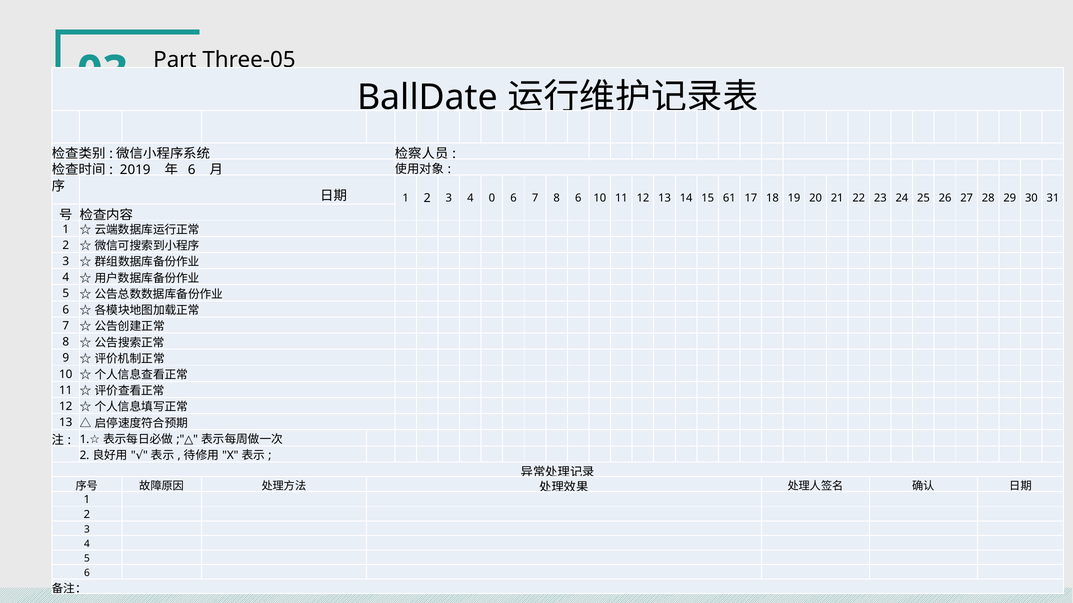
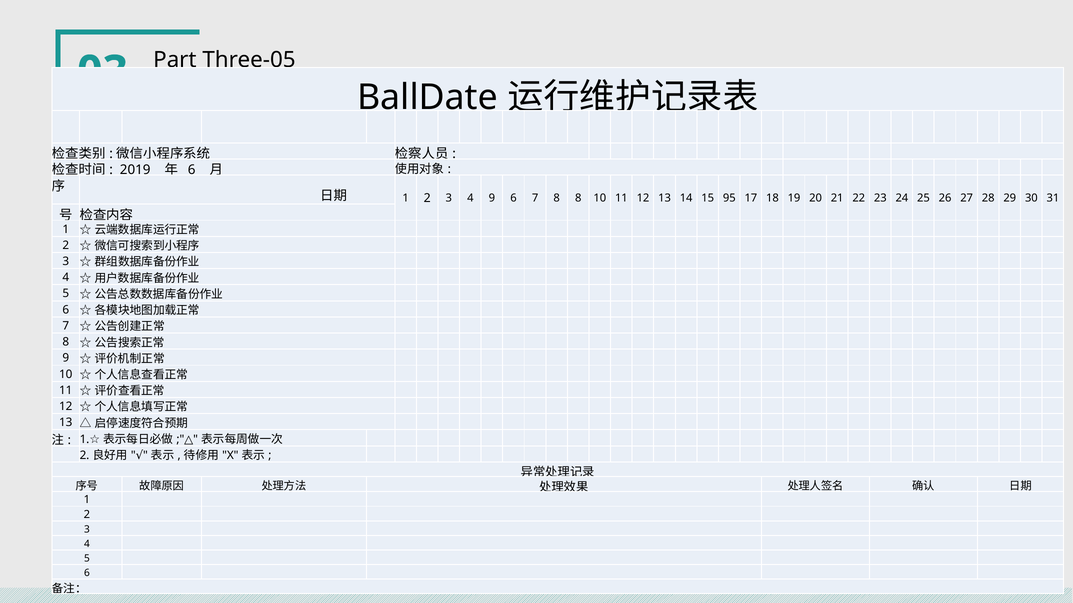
4 0: 0 -> 9
8 6: 6 -> 8
61: 61 -> 95
